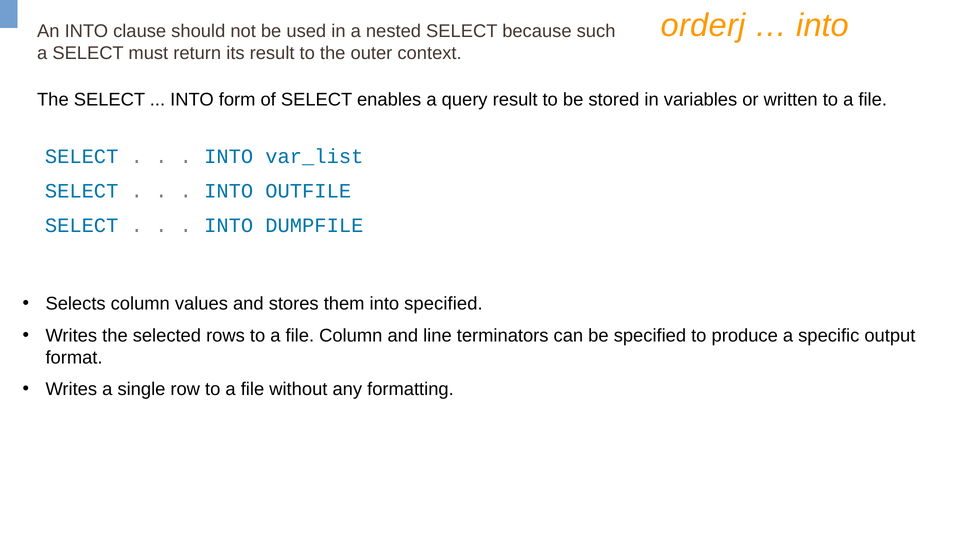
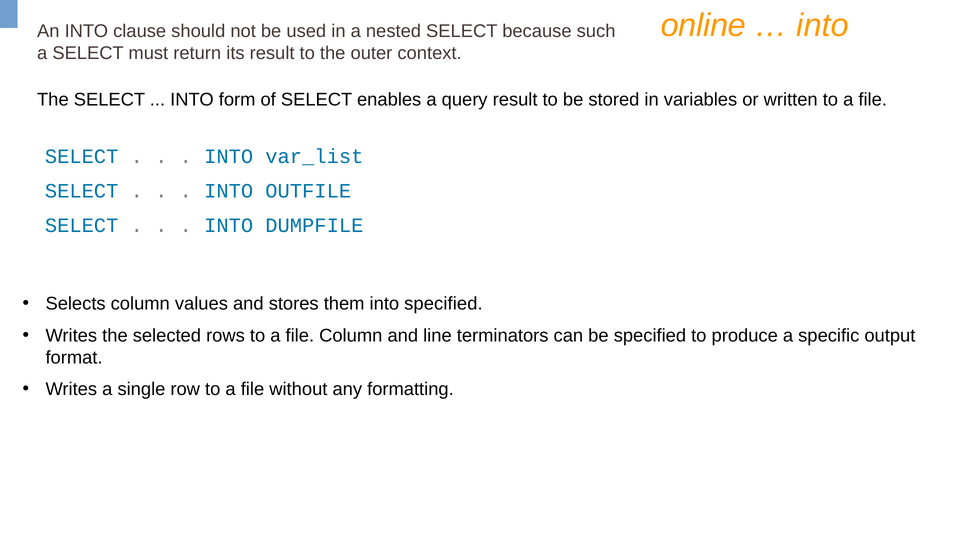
orderj: orderj -> online
